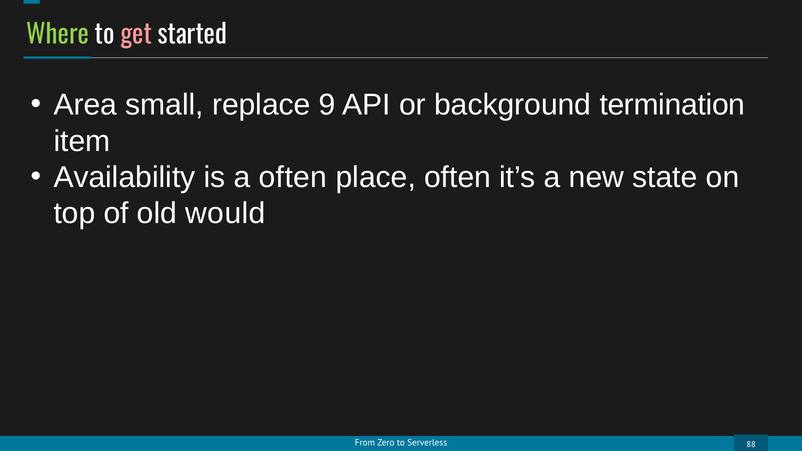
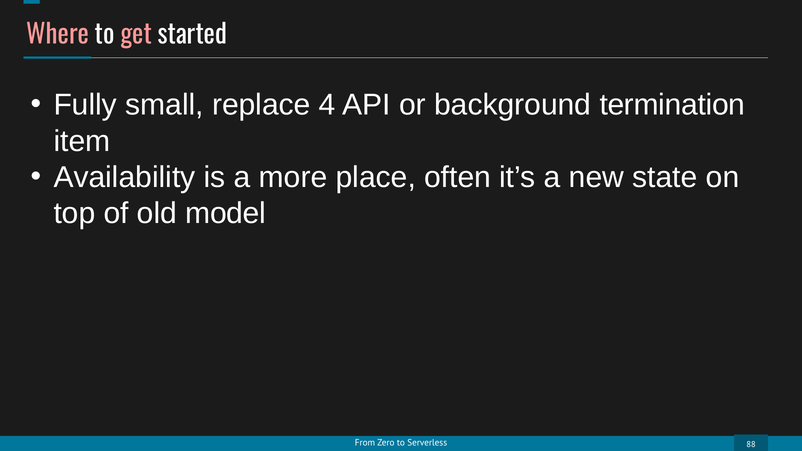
Where colour: light green -> pink
Area: Area -> Fully
9: 9 -> 4
a often: often -> more
would: would -> model
